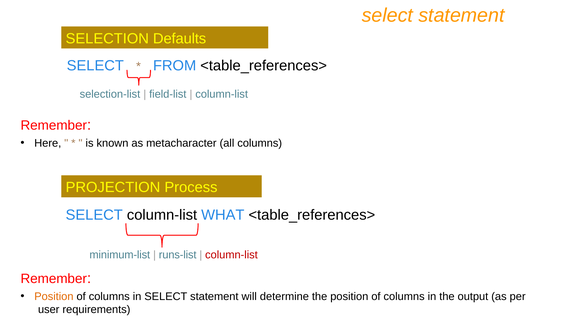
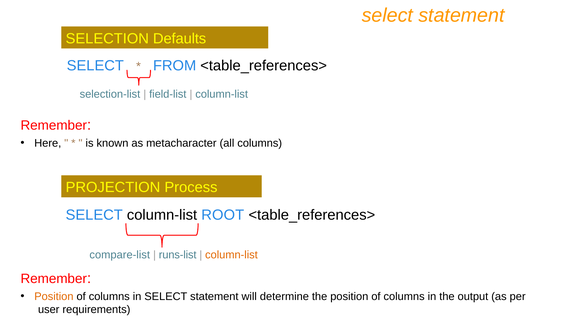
WHAT: WHAT -> ROOT
minimum-list: minimum-list -> compare-list
column-list at (231, 255) colour: red -> orange
